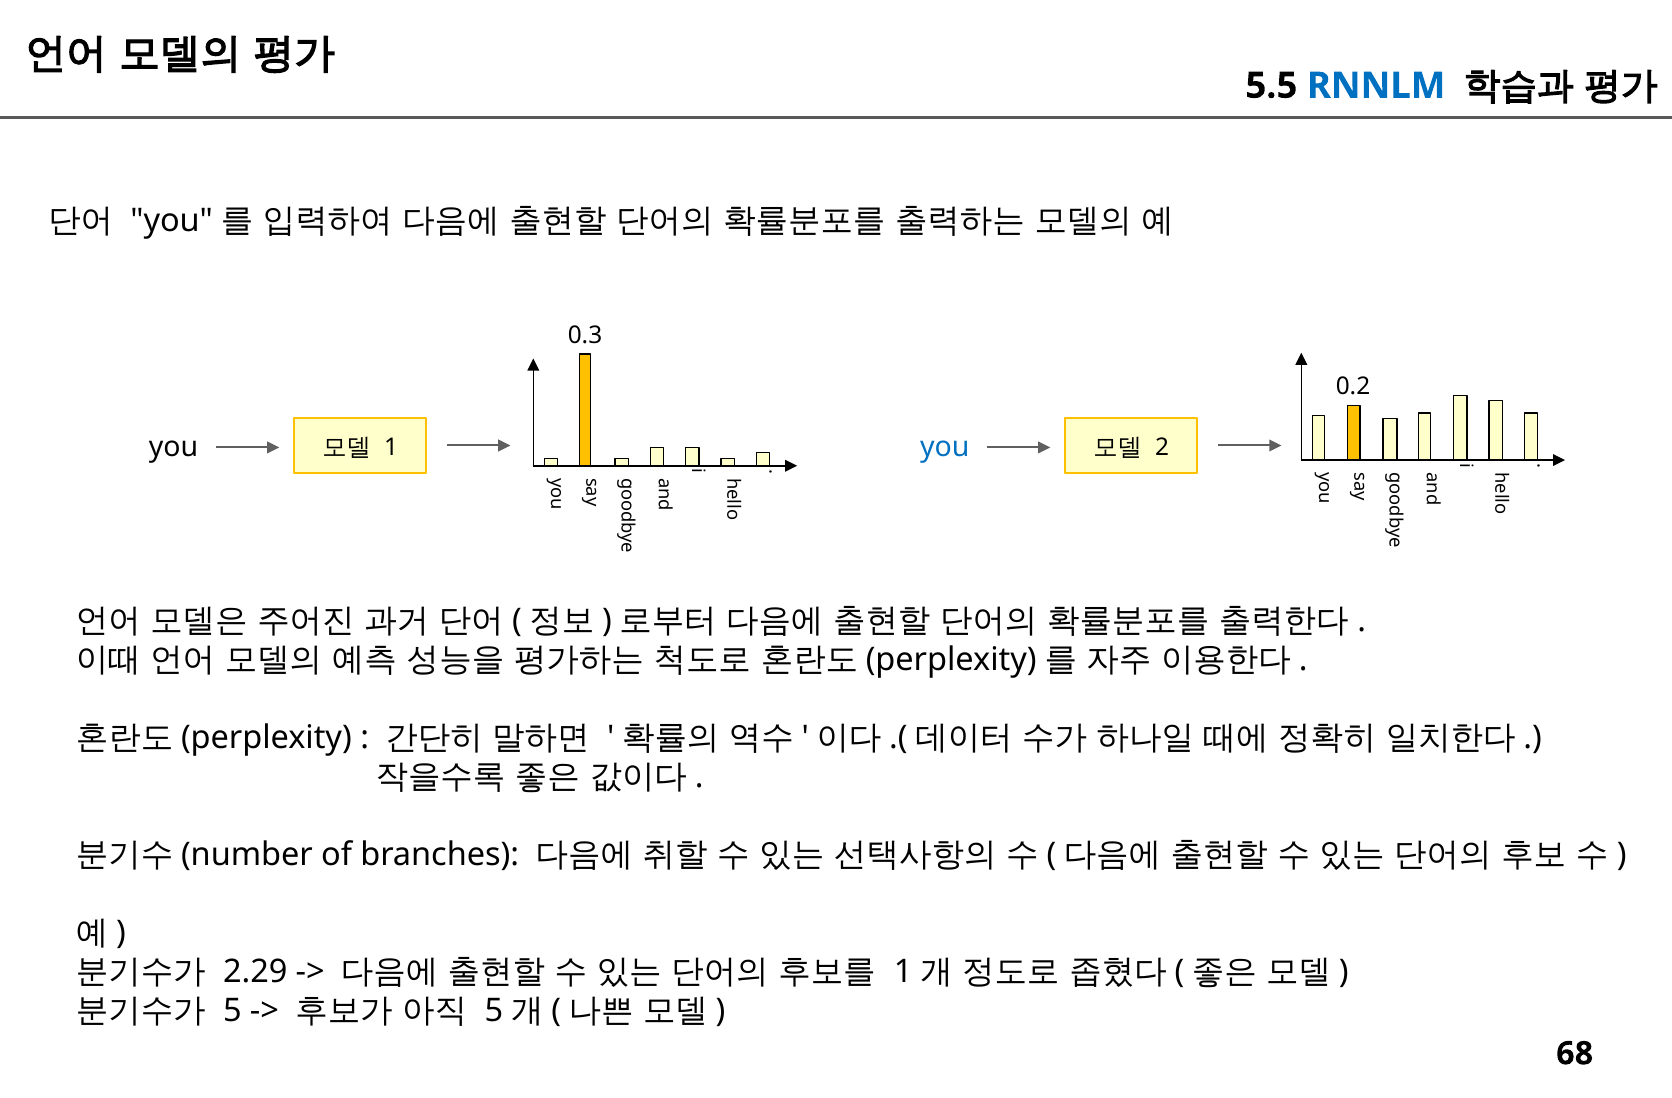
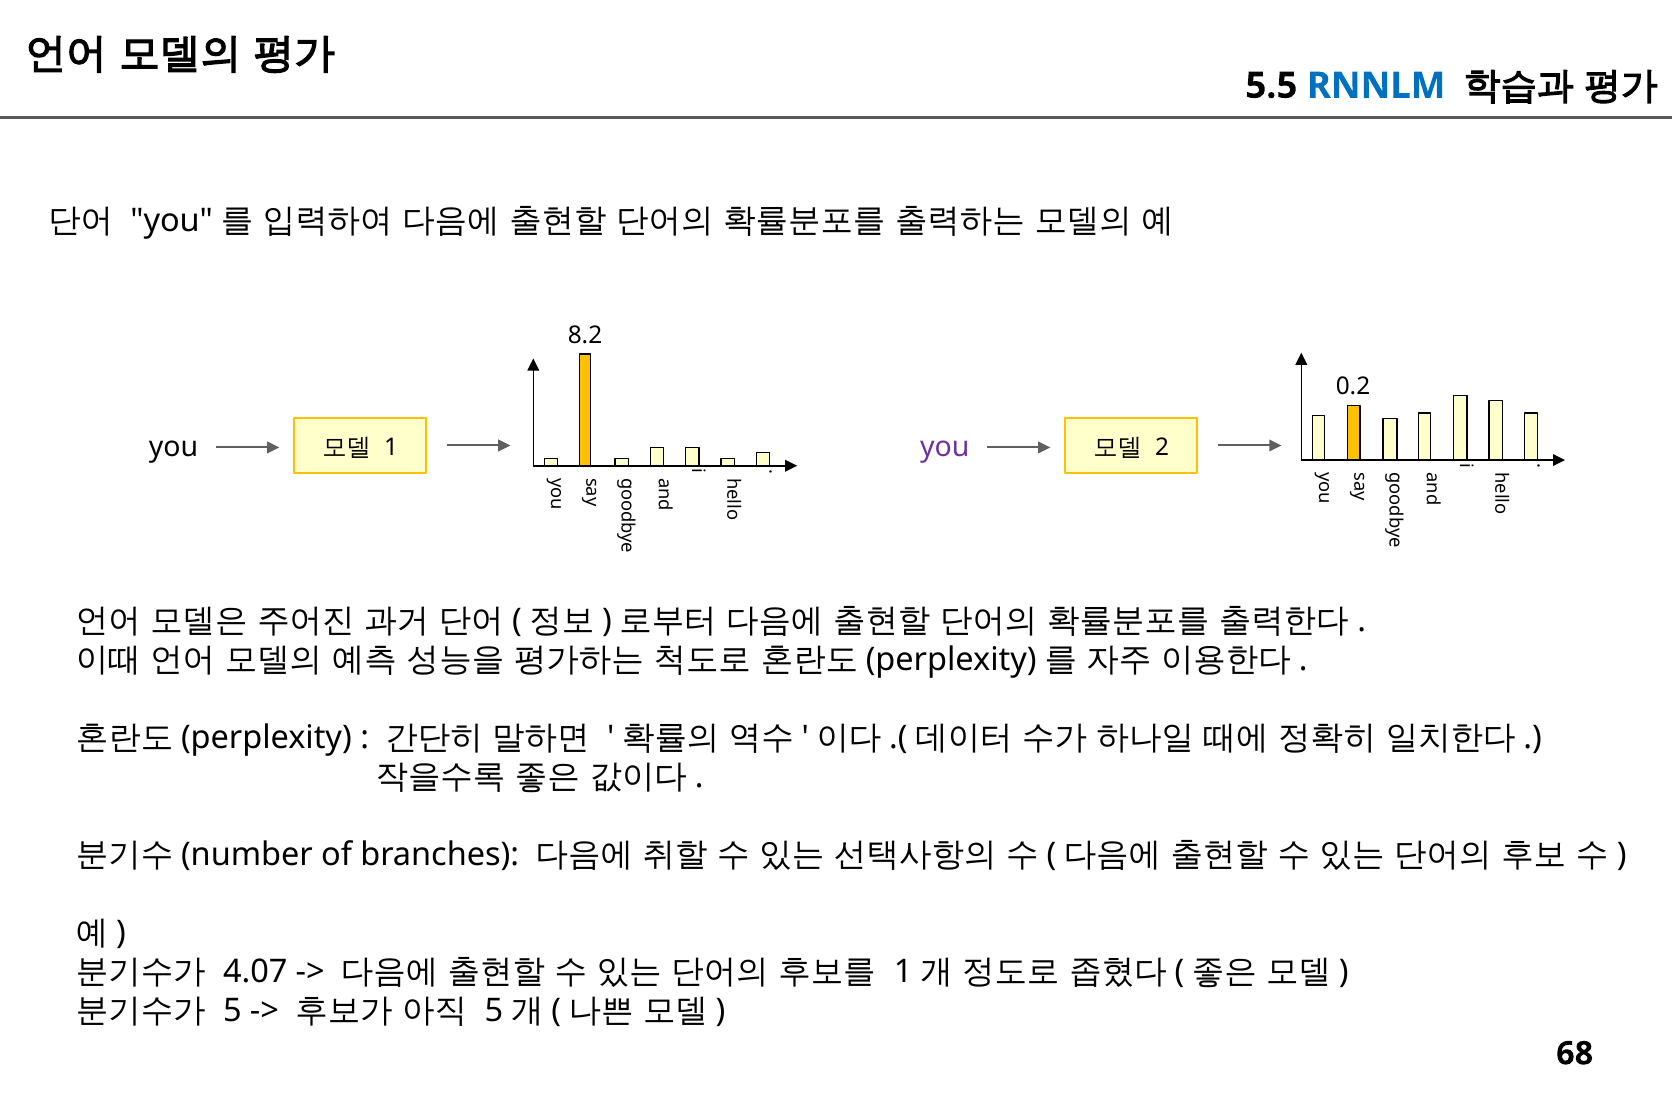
0.3: 0.3 -> 8.2
you at (945, 447) colour: blue -> purple
2.29: 2.29 -> 4.07
